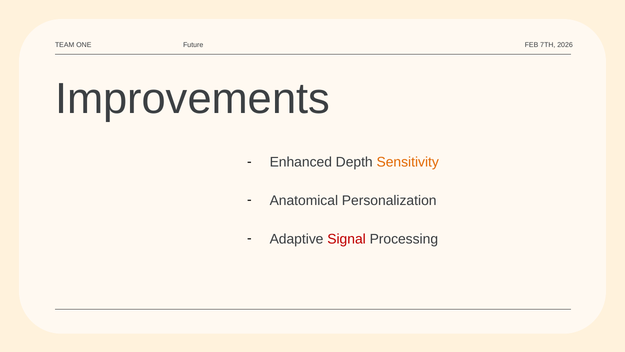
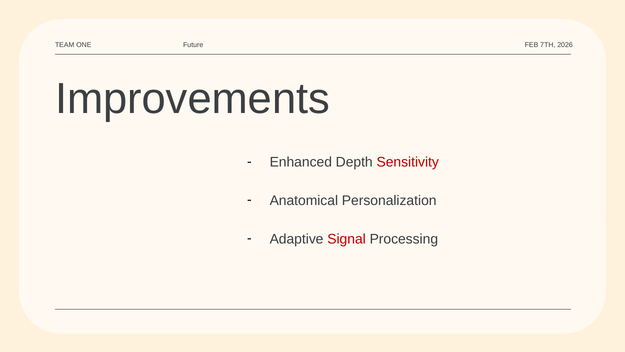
Sensitivity colour: orange -> red
